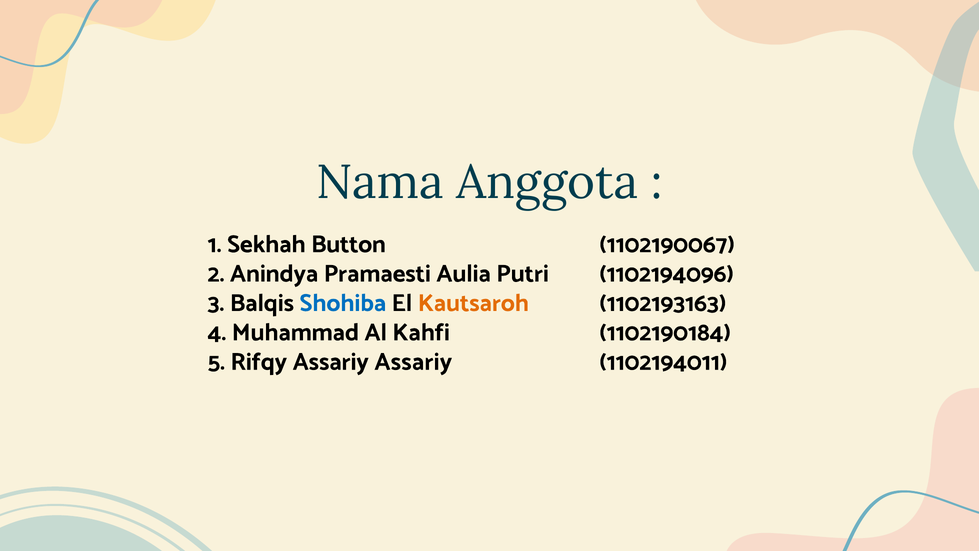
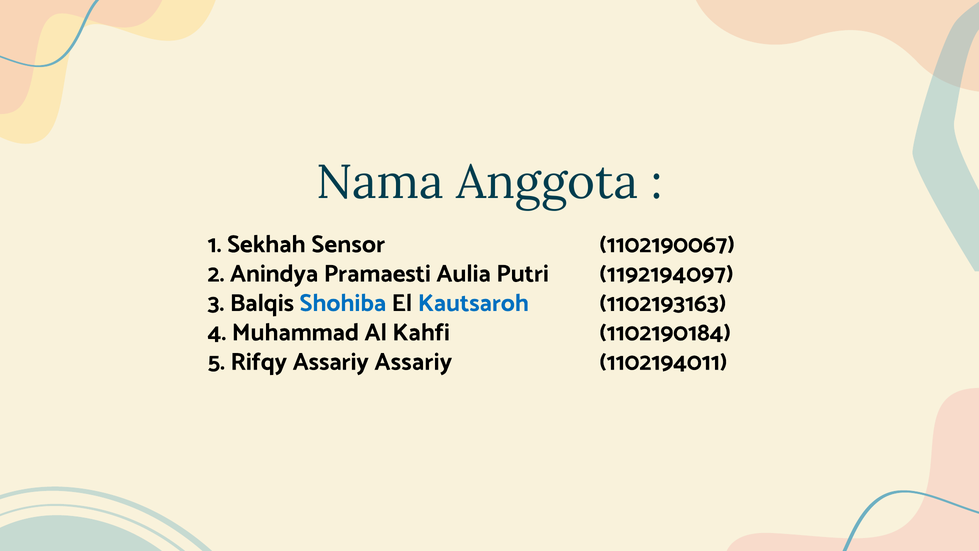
Button: Button -> Sensor
1102194096: 1102194096 -> 1192194097
Kautsaroh colour: orange -> blue
